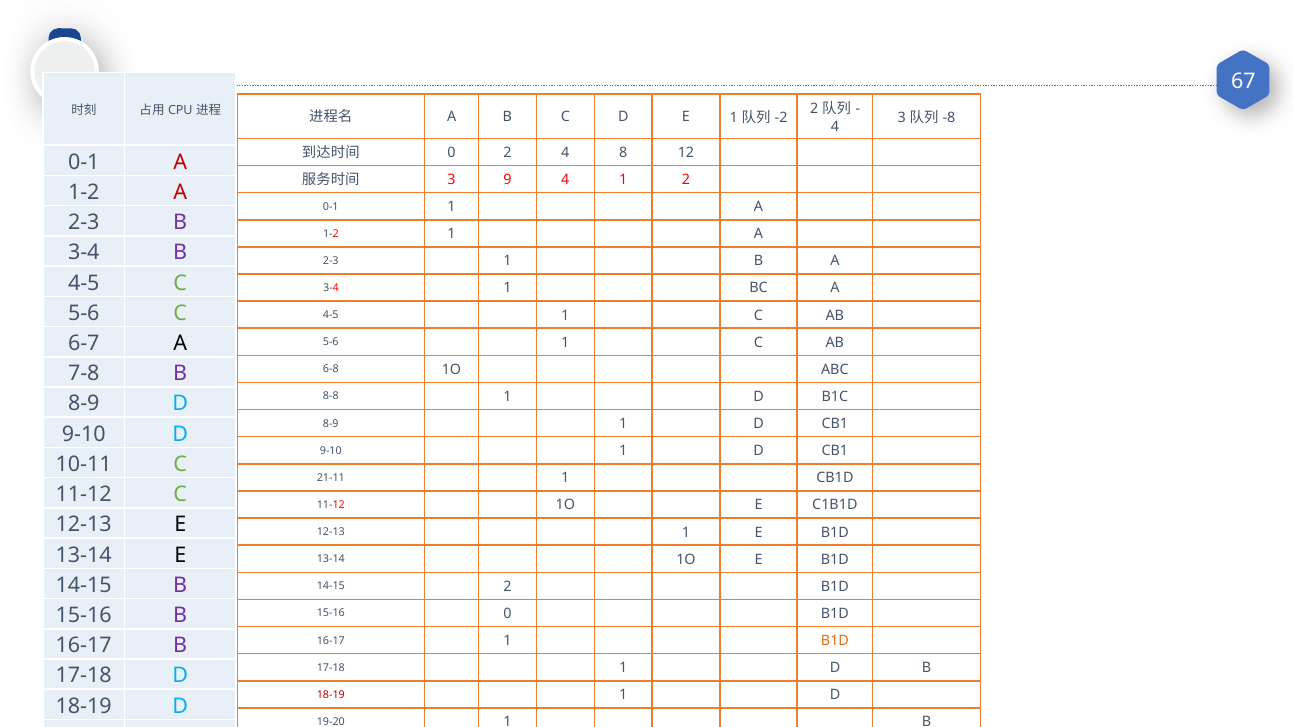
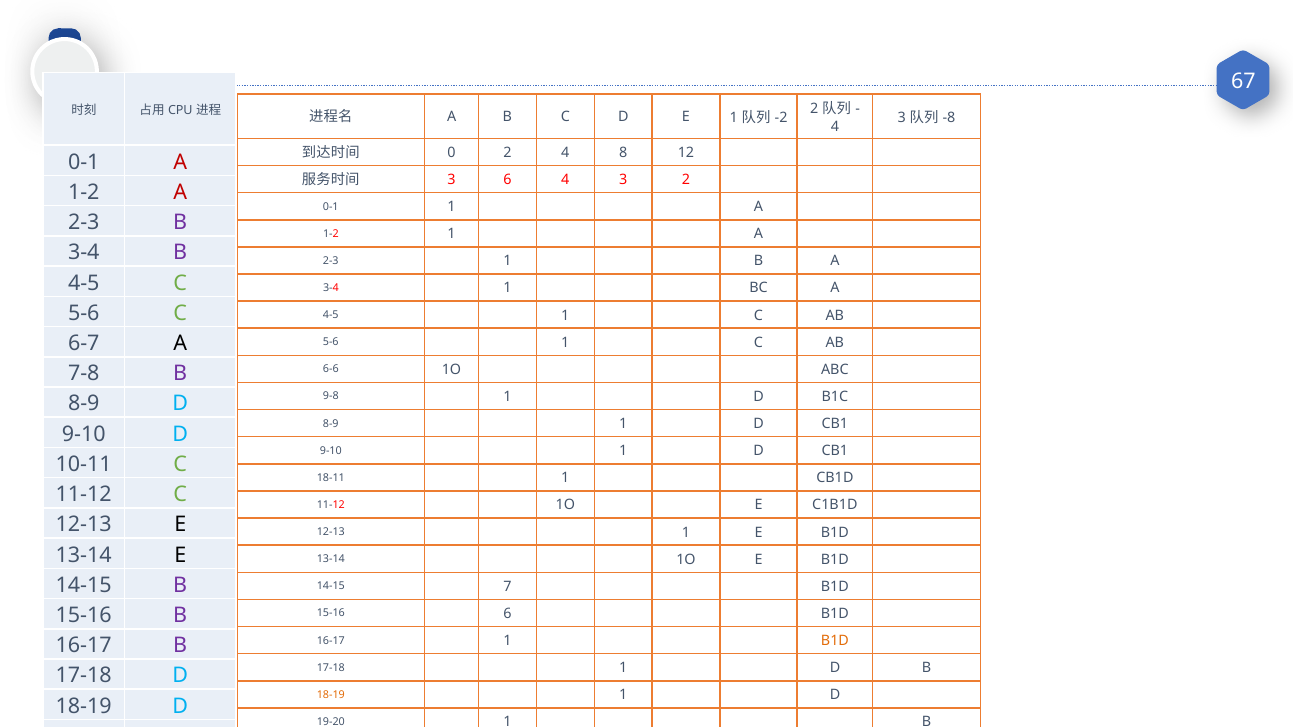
3 9: 9 -> 6
1 at (623, 180): 1 -> 3
6-8: 6-8 -> 6-6
8-8: 8-8 -> 9-8
21-11: 21-11 -> 18-11
14-15 2: 2 -> 7
15-16 0: 0 -> 6
18-19 at (331, 695) colour: red -> orange
